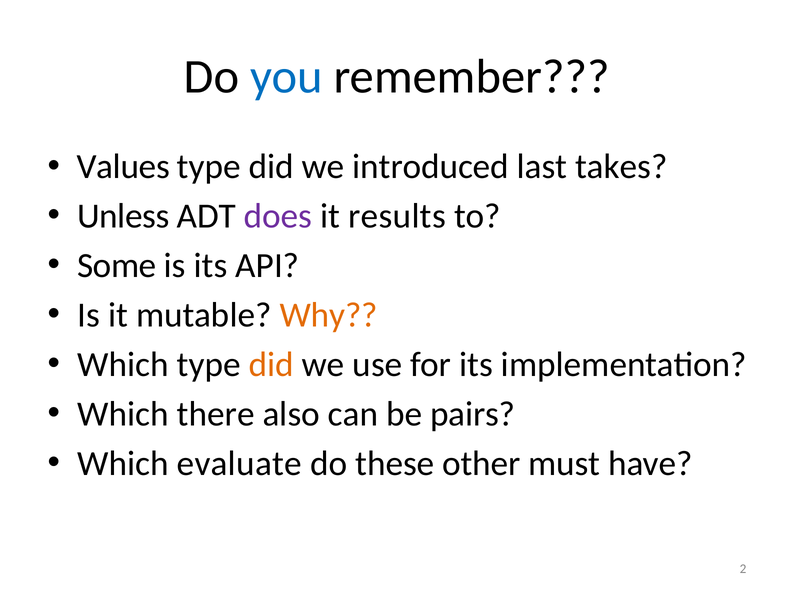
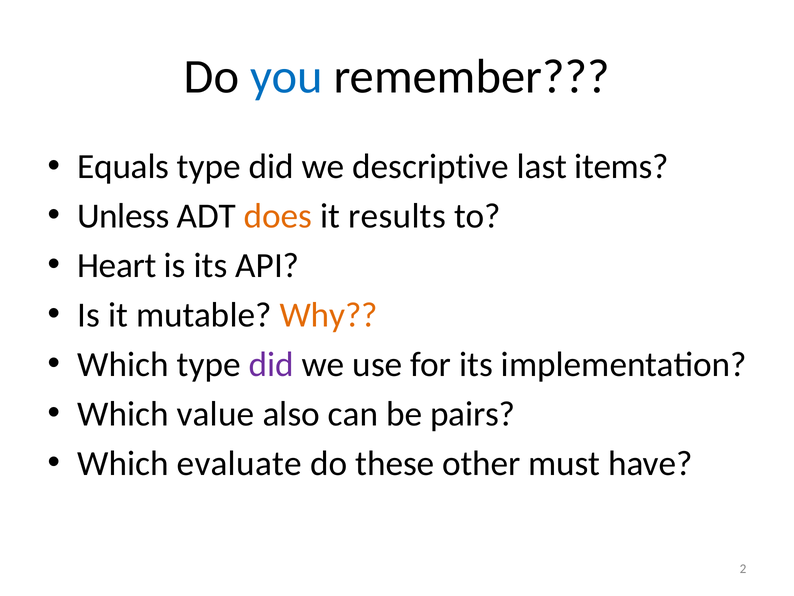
Values: Values -> Equals
introduced: introduced -> descriptive
takes: takes -> items
does colour: purple -> orange
Some: Some -> Heart
did at (271, 364) colour: orange -> purple
there: there -> value
